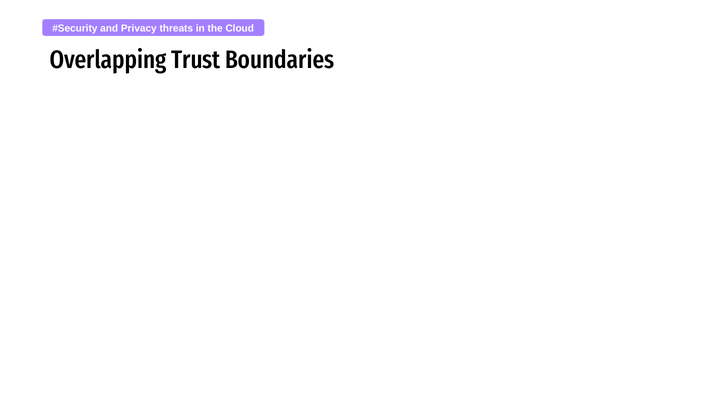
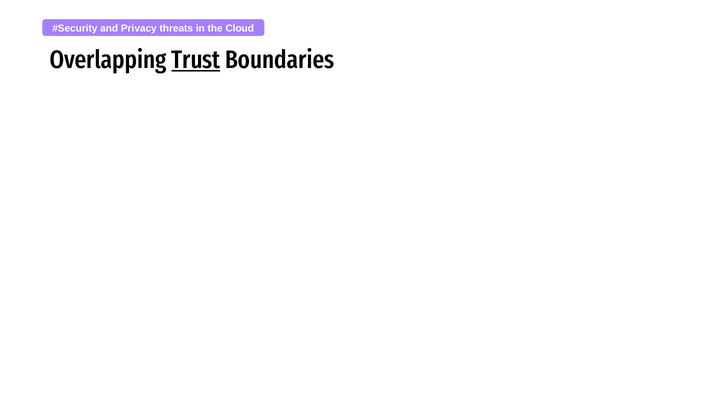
Trust underline: none -> present
